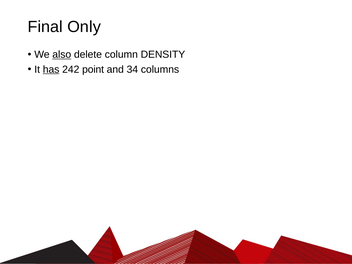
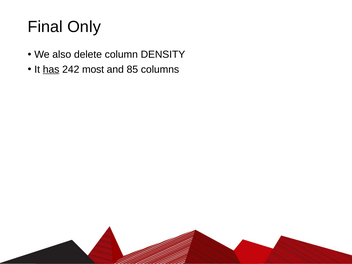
also underline: present -> none
point: point -> most
34: 34 -> 85
